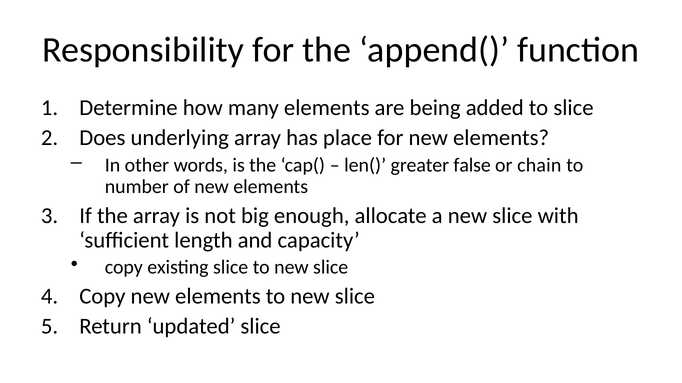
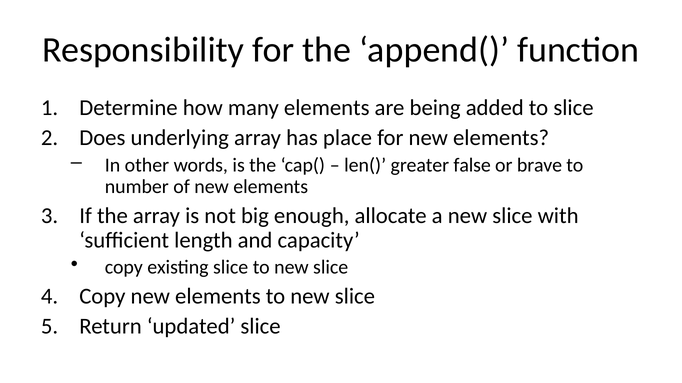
chain: chain -> brave
